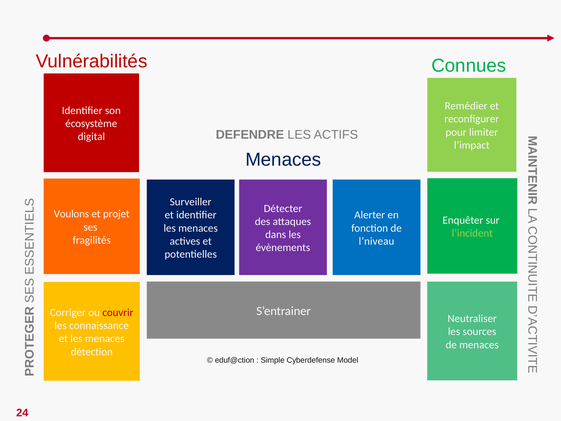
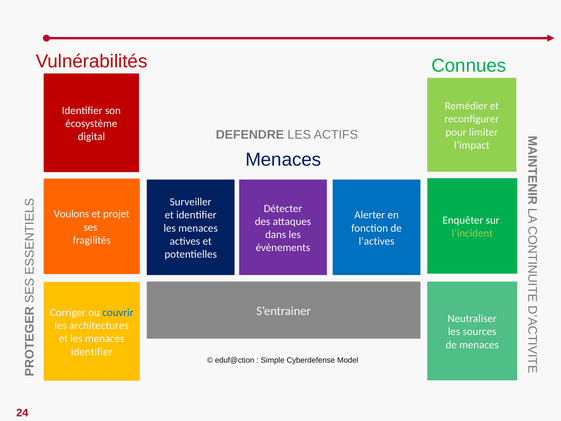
l’niveau: l’niveau -> l’actives
couvrir colour: red -> blue
connaissance: connaissance -> architectures
détection at (92, 352): détection -> identifier
